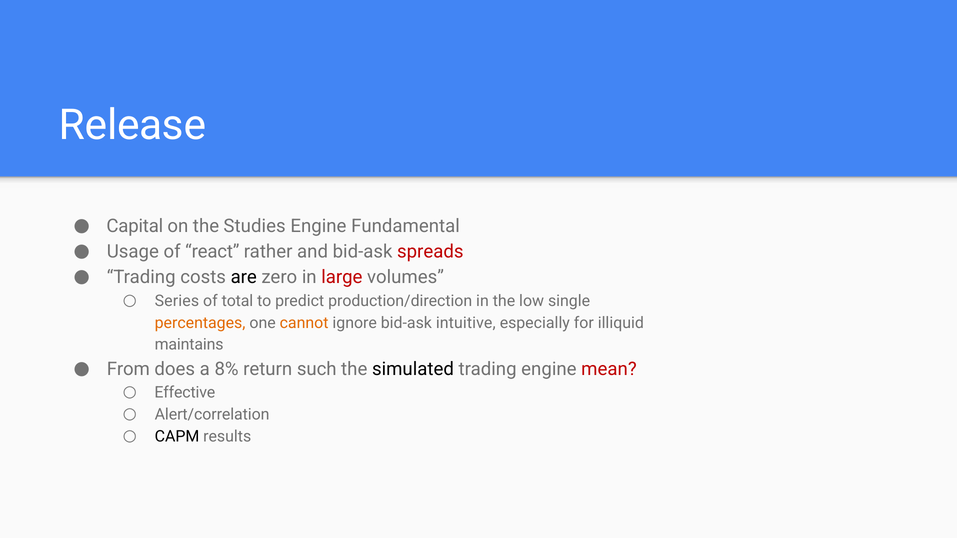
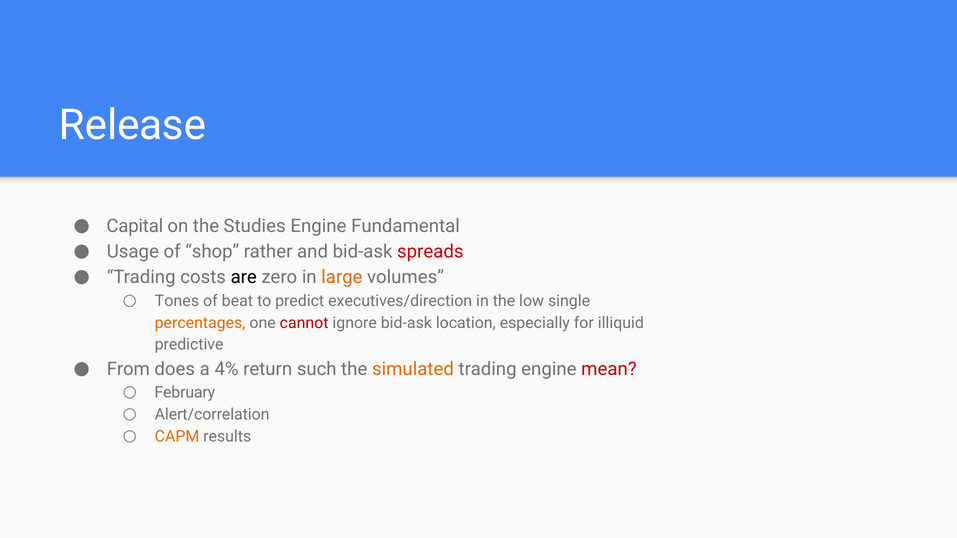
react: react -> shop
large colour: red -> orange
Series: Series -> Tones
total: total -> beat
production/direction: production/direction -> executives/direction
cannot colour: orange -> red
intuitive: intuitive -> location
maintains: maintains -> predictive
8%: 8% -> 4%
simulated colour: black -> orange
Effective: Effective -> February
CAPM colour: black -> orange
